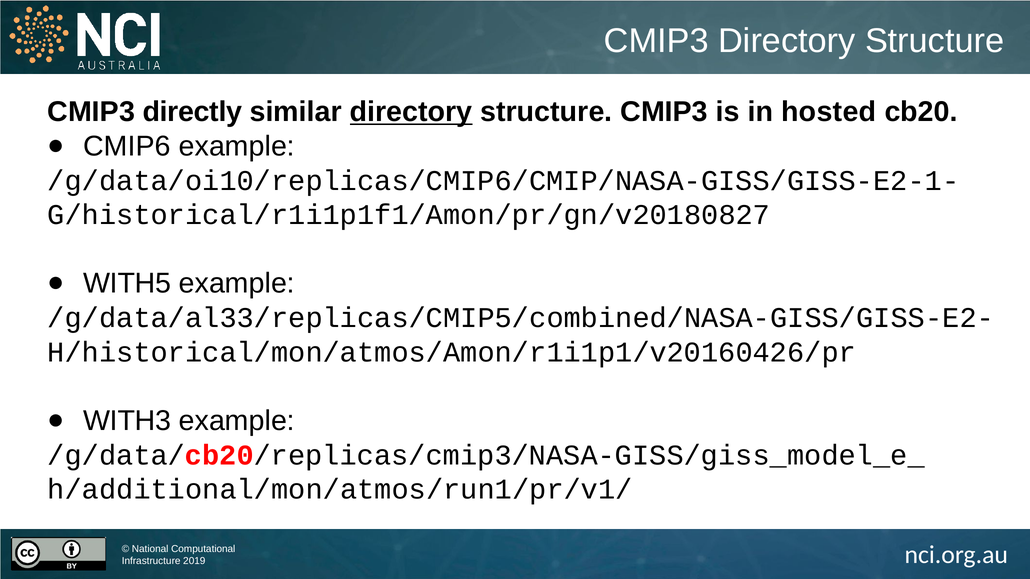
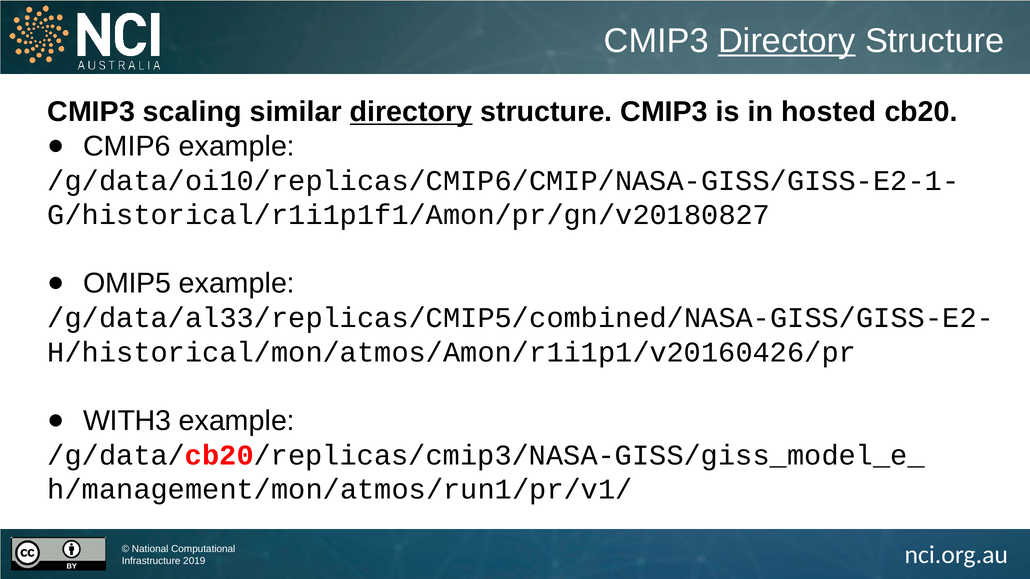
Directory at (787, 41) underline: none -> present
directly: directly -> scaling
WITH5: WITH5 -> OMIP5
h/additional/mon/atmos/run1/pr/v1/: h/additional/mon/atmos/run1/pr/v1/ -> h/management/mon/atmos/run1/pr/v1/
